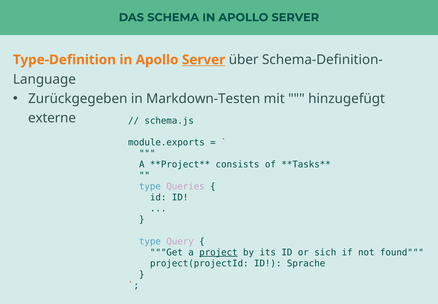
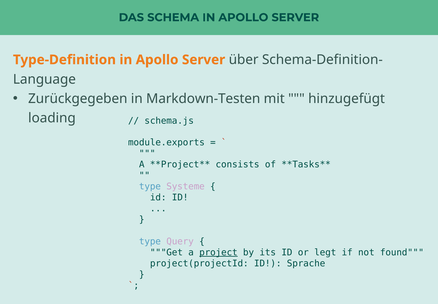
Server at (204, 60) underline: present -> none
externe: externe -> loading
Queries: Queries -> Systeme
sich: sich -> legt
